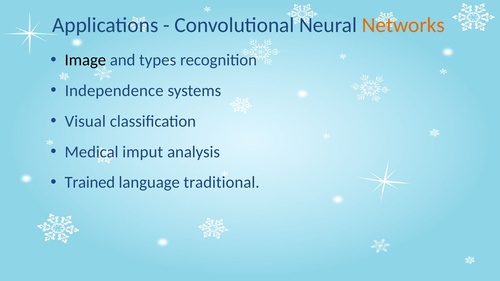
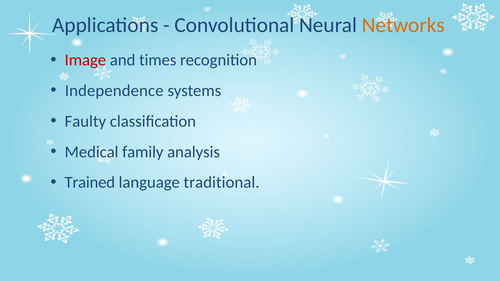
Image colour: black -> red
types: types -> times
Visual: Visual -> Faulty
imput: imput -> family
